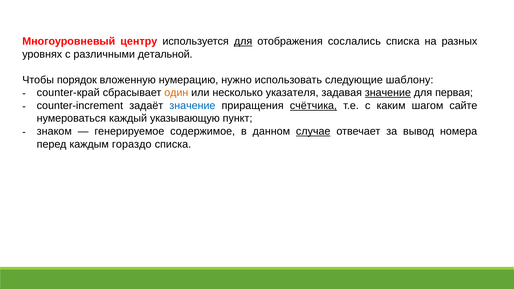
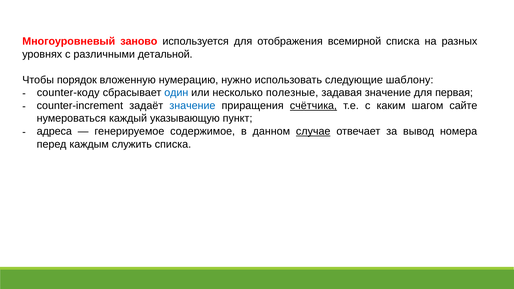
центру: центру -> заново
для at (243, 41) underline: present -> none
сослались: сослались -> всемирной
counter-край: counter-край -> counter-коду
один colour: orange -> blue
указателя: указателя -> полезные
значение at (388, 93) underline: present -> none
знаком: знаком -> адреса
гораздо: гораздо -> служить
